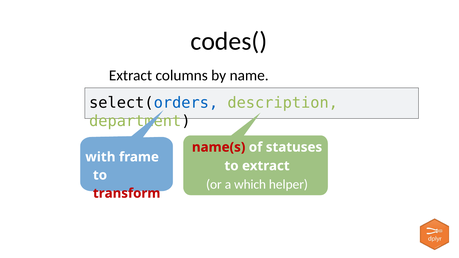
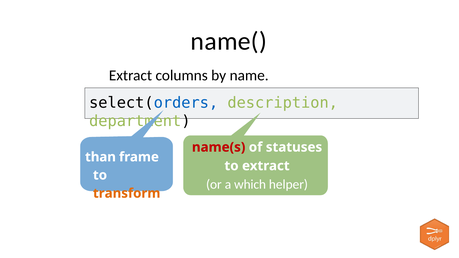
codes(: codes( -> name(
with: with -> than
transform at (127, 193) colour: red -> orange
